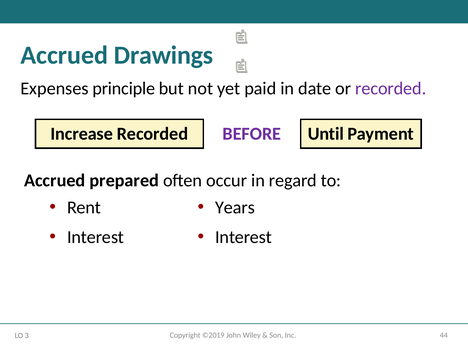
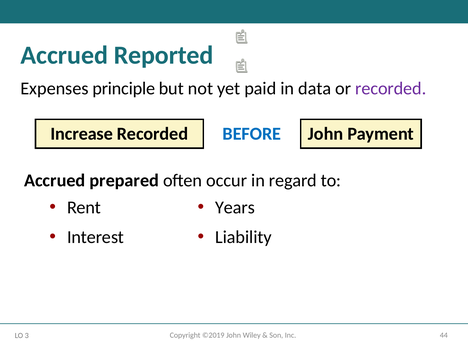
Drawings: Drawings -> Reported
date: date -> data
BEFORE colour: purple -> blue
Recorded Until: Until -> John
Interest at (244, 237): Interest -> Liability
